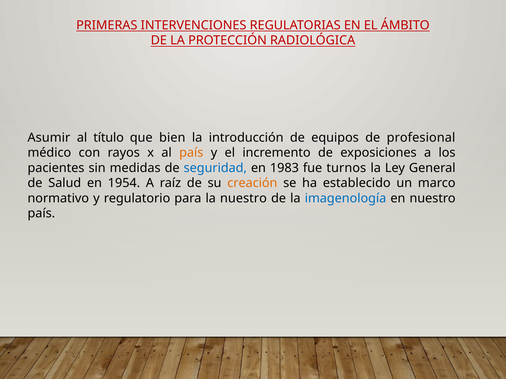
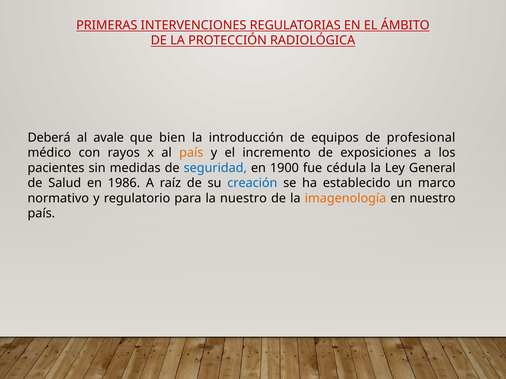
Asumir: Asumir -> Deberá
título: título -> avale
1983: 1983 -> 1900
turnos: turnos -> cédula
1954: 1954 -> 1986
creación colour: orange -> blue
imagenología colour: blue -> orange
